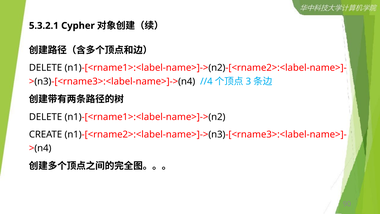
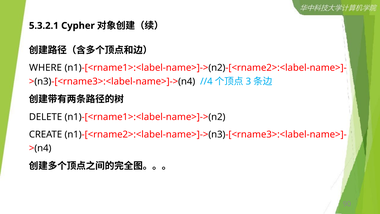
DELETE at (46, 68): DELETE -> WHERE
